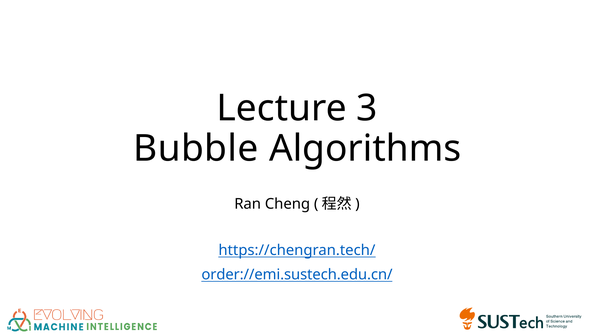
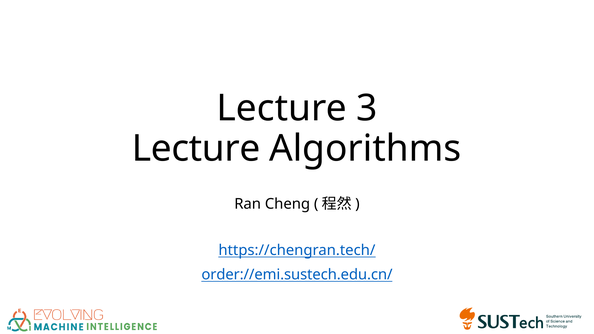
Bubble at (196, 148): Bubble -> Lecture
